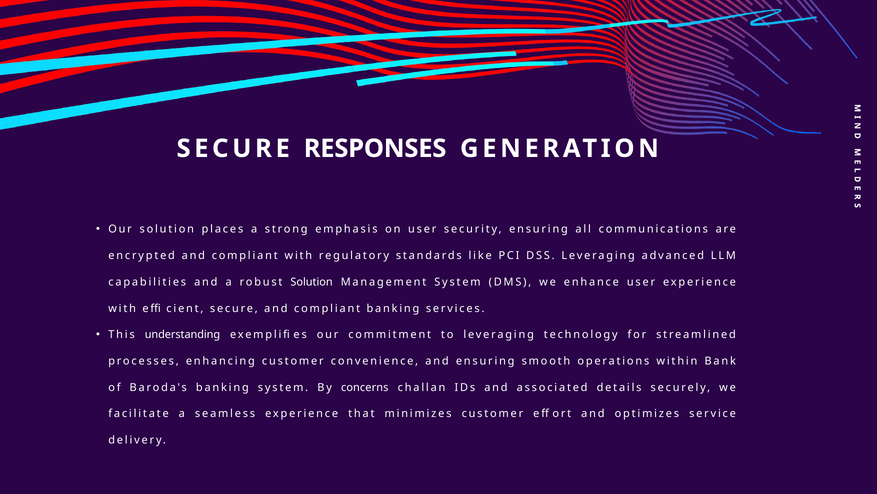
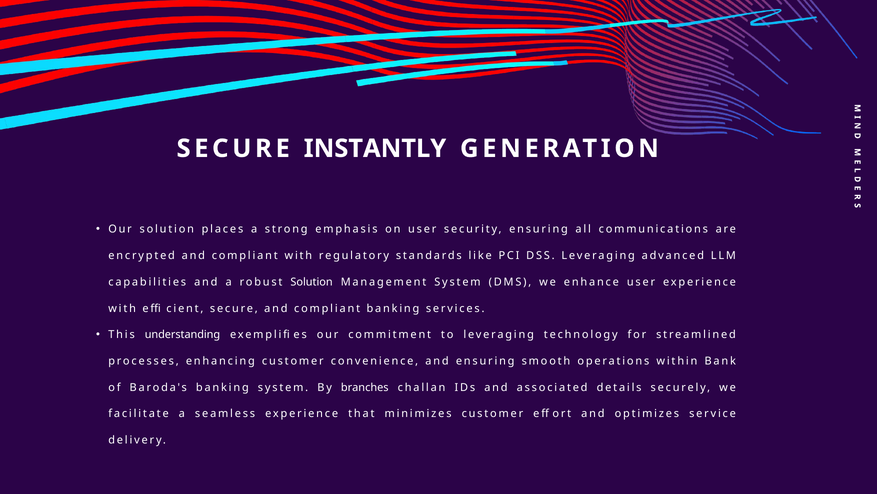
RESPONSES: RESPONSES -> INSTANTLY
concerns: concerns -> branches
